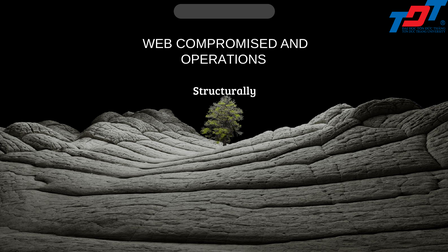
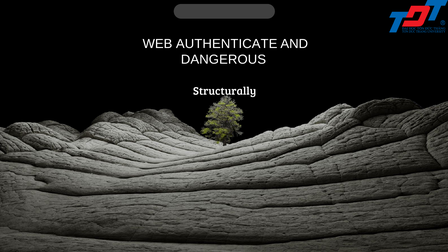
COMPROMISED: COMPROMISED -> AUTHENTICATE
OPERATIONS: OPERATIONS -> DANGEROUS
